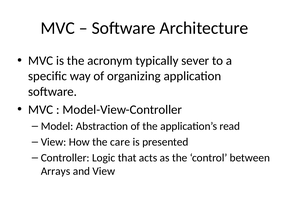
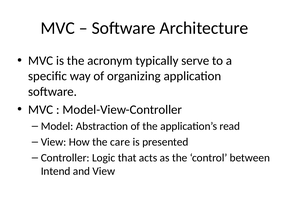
sever: sever -> serve
Arrays: Arrays -> Intend
